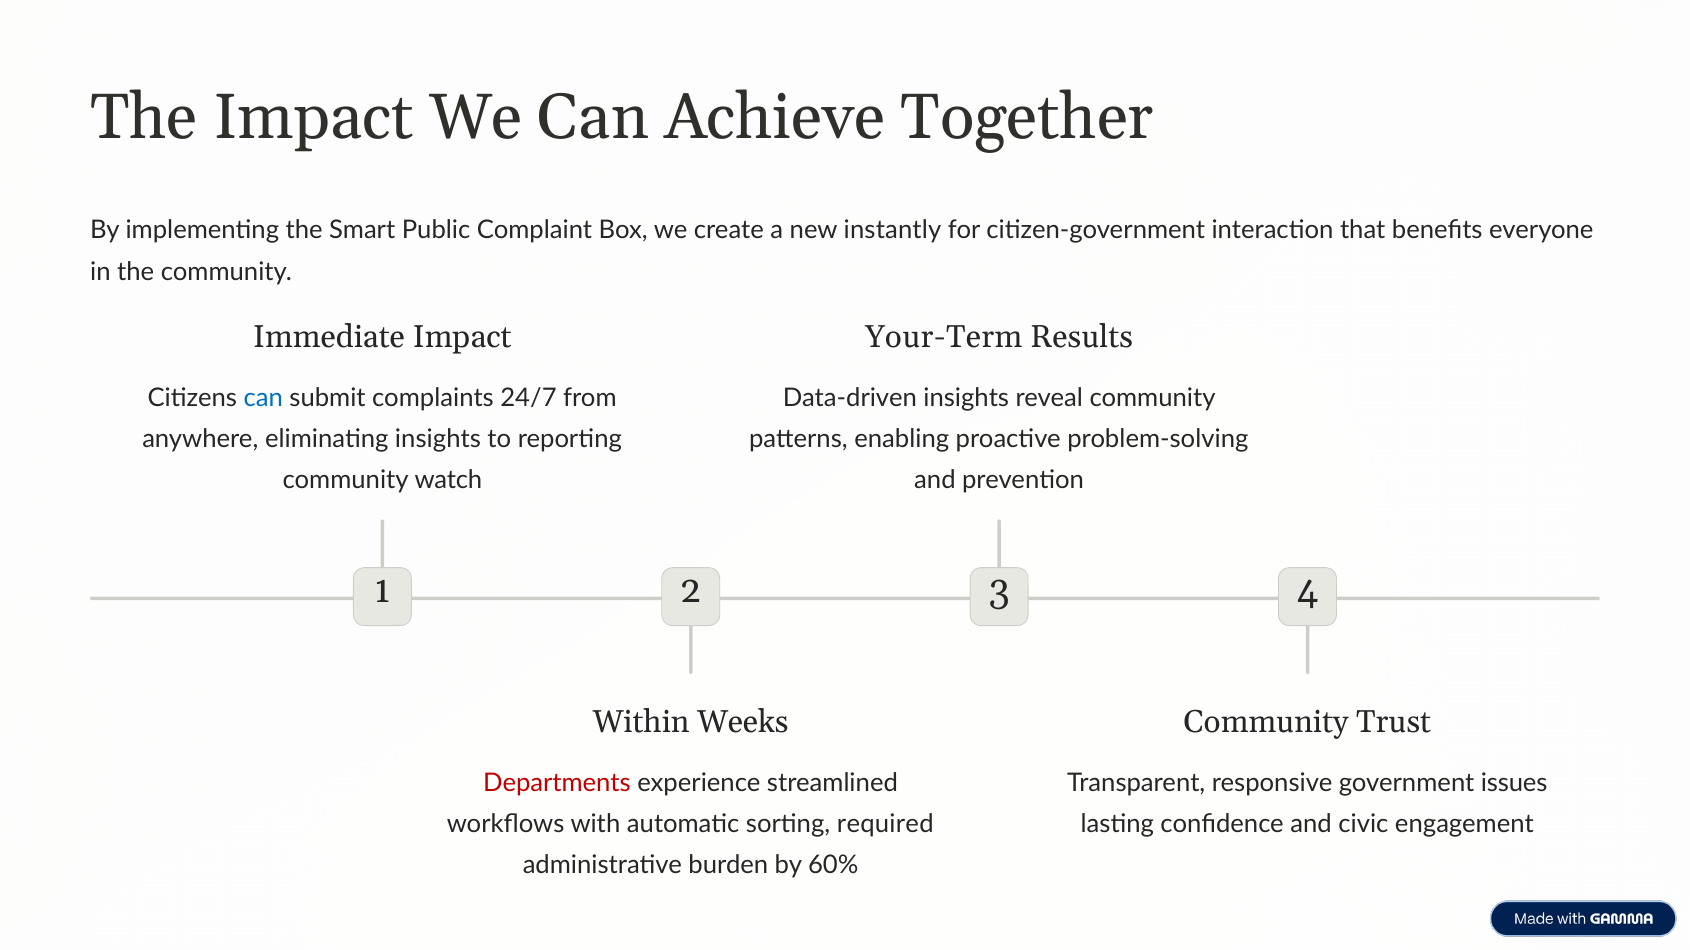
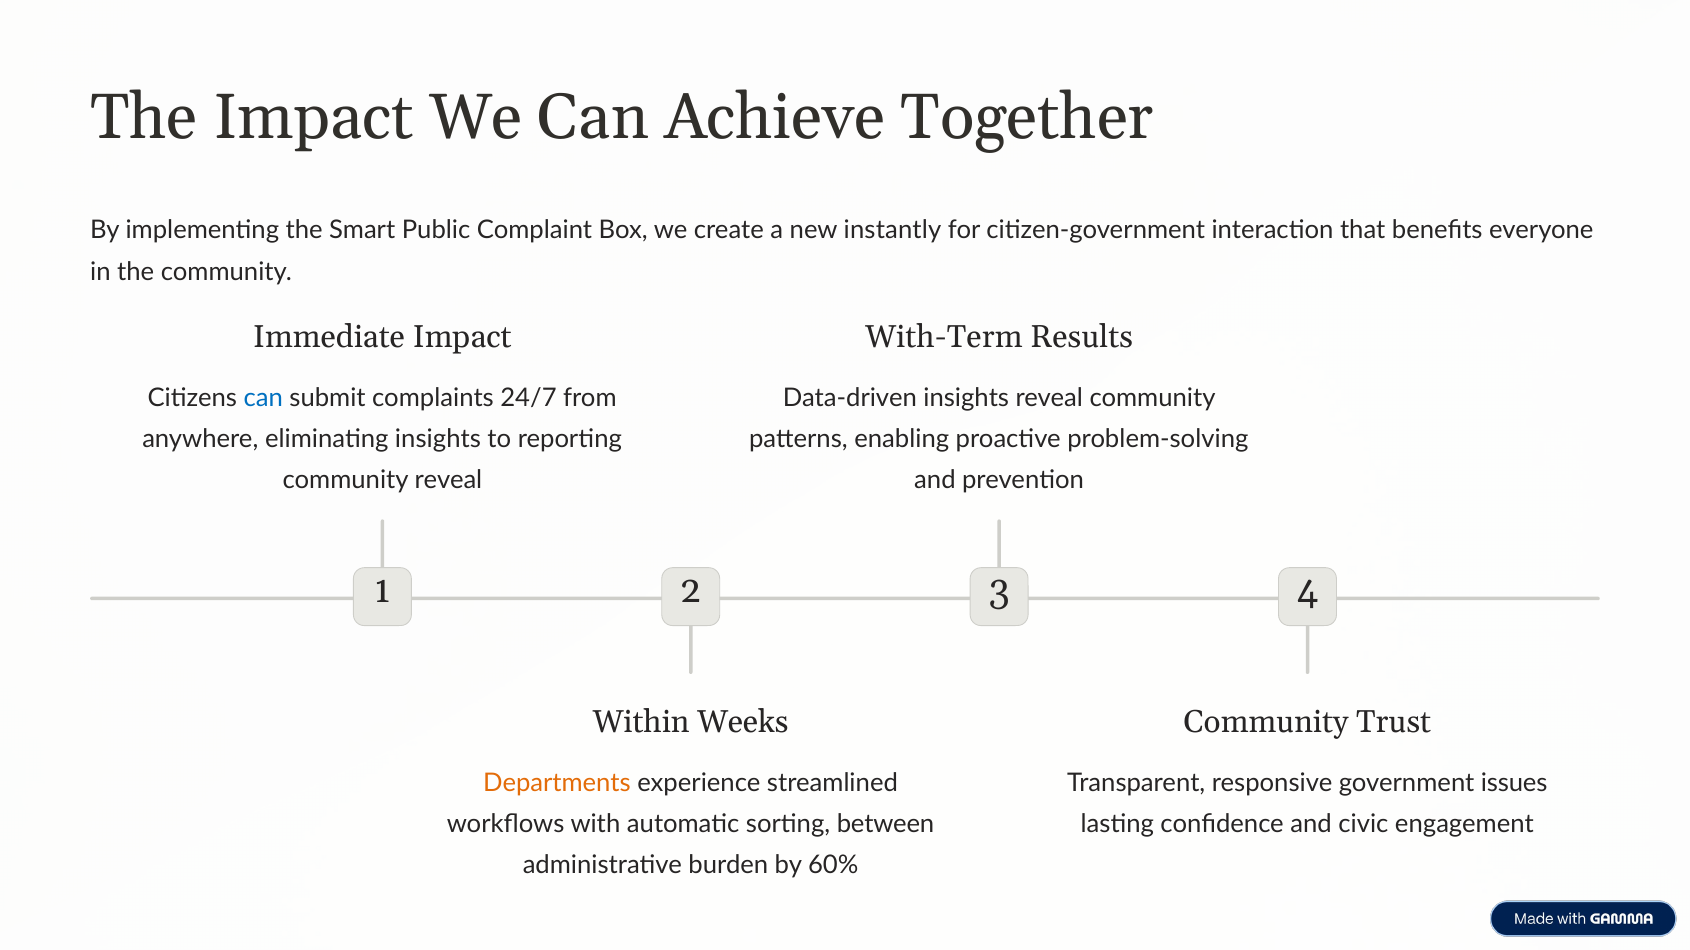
Your-Term: Your-Term -> With-Term
community watch: watch -> reveal
Departments colour: red -> orange
required: required -> between
